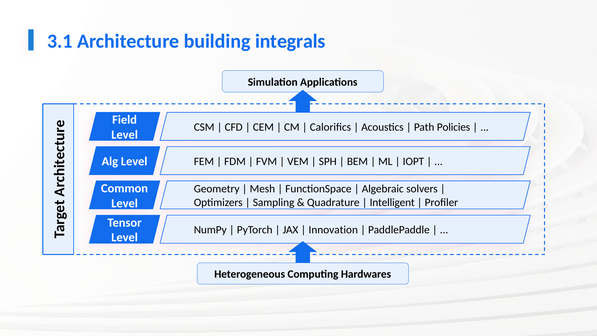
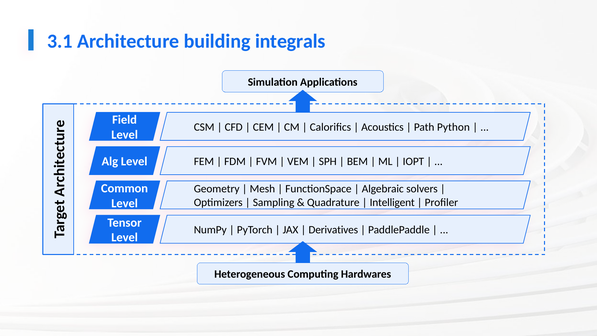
Policies: Policies -> Python
Innovation: Innovation -> Derivatives
